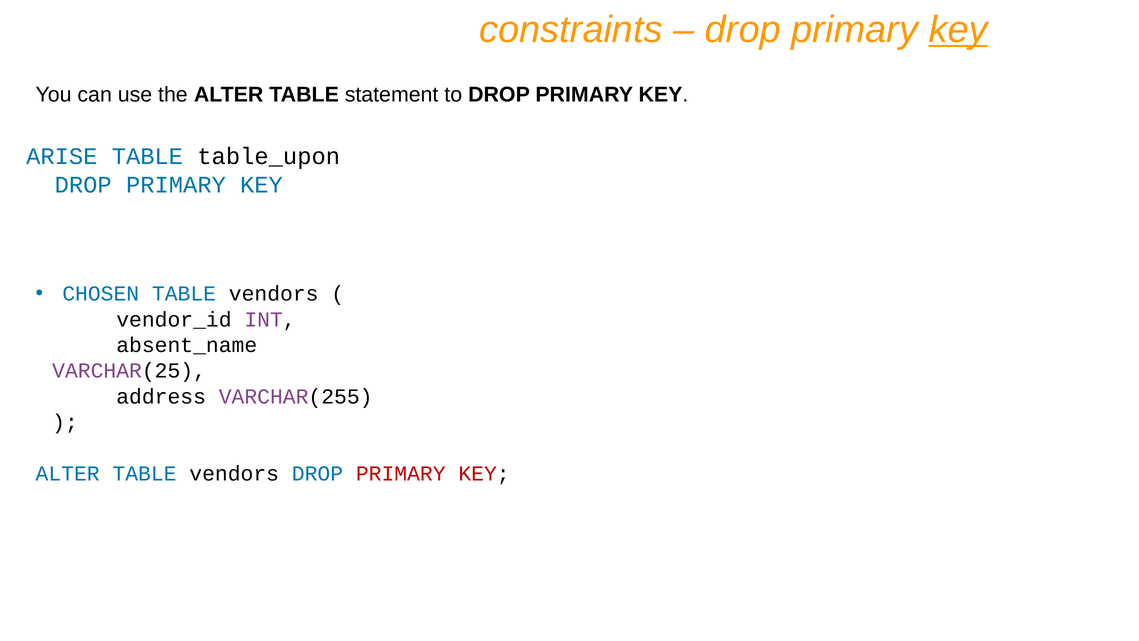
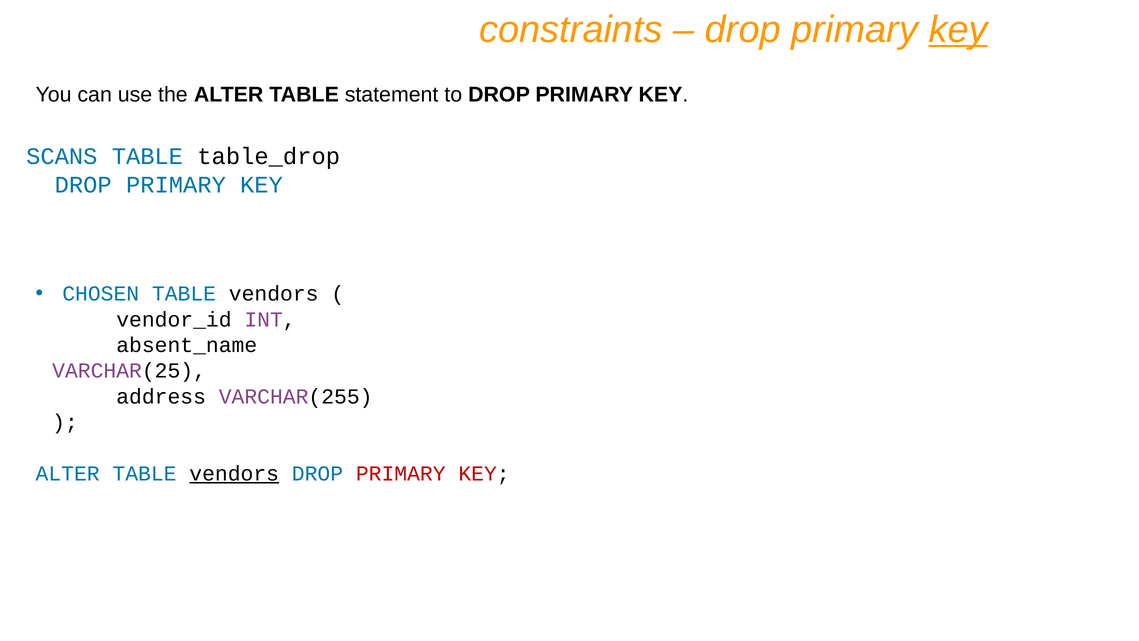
ARISE: ARISE -> SCANS
table_upon: table_upon -> table_drop
vendors at (234, 473) underline: none -> present
